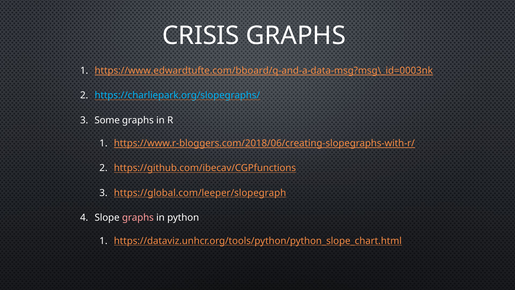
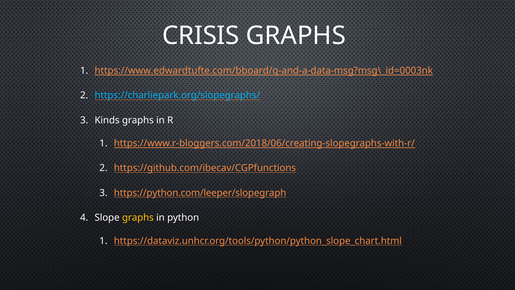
Some: Some -> Kinds
https://global.com/leeper/slopegraph: https://global.com/leeper/slopegraph -> https://python.com/leeper/slopegraph
graphs at (138, 217) colour: pink -> yellow
